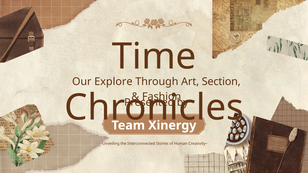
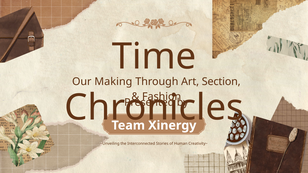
Explore: Explore -> Making
